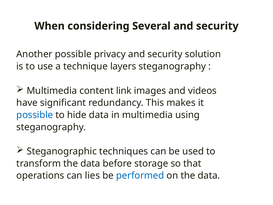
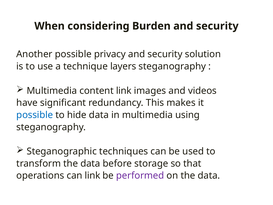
Several: Several -> Burden
can lies: lies -> link
performed colour: blue -> purple
